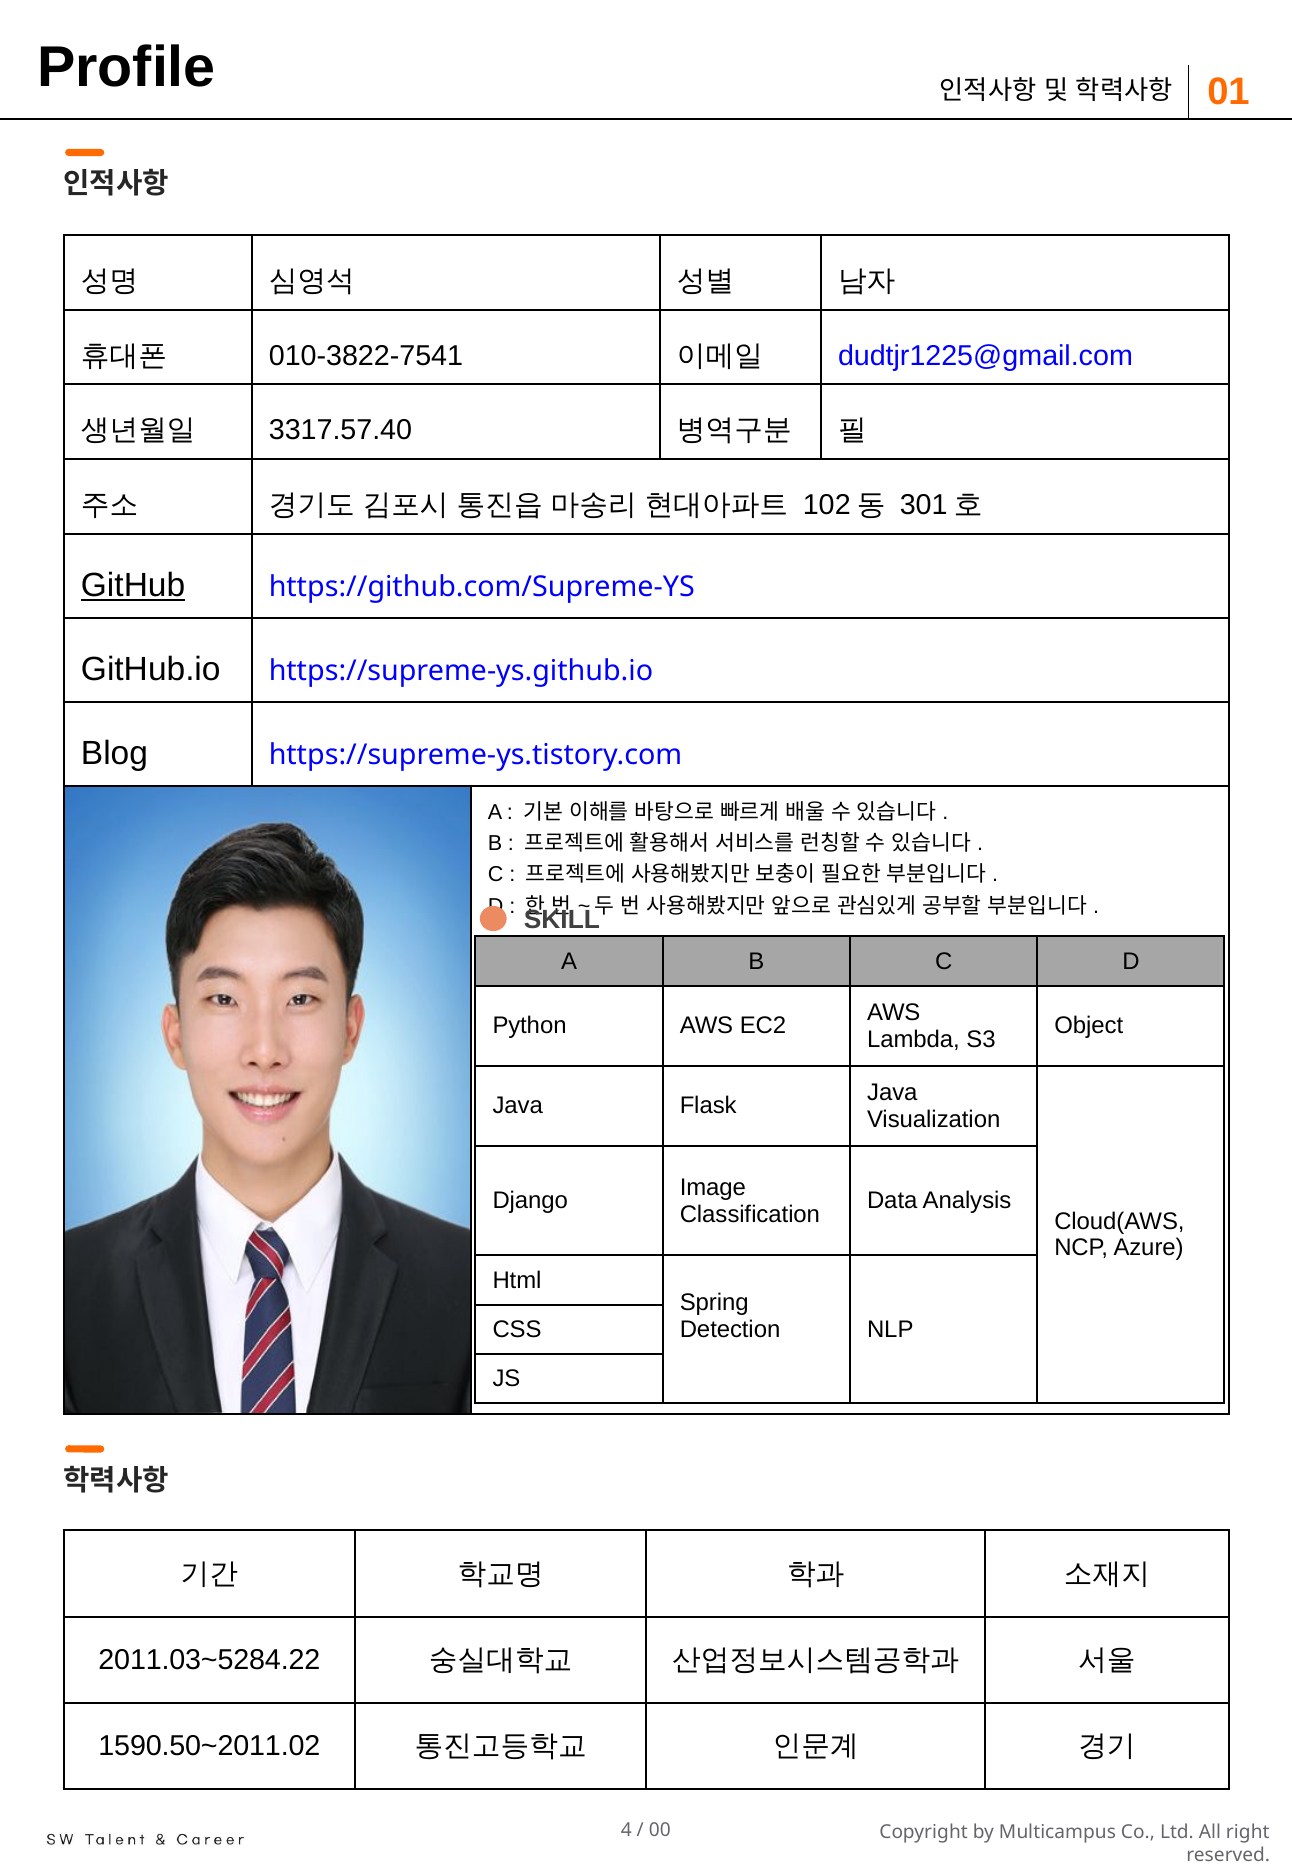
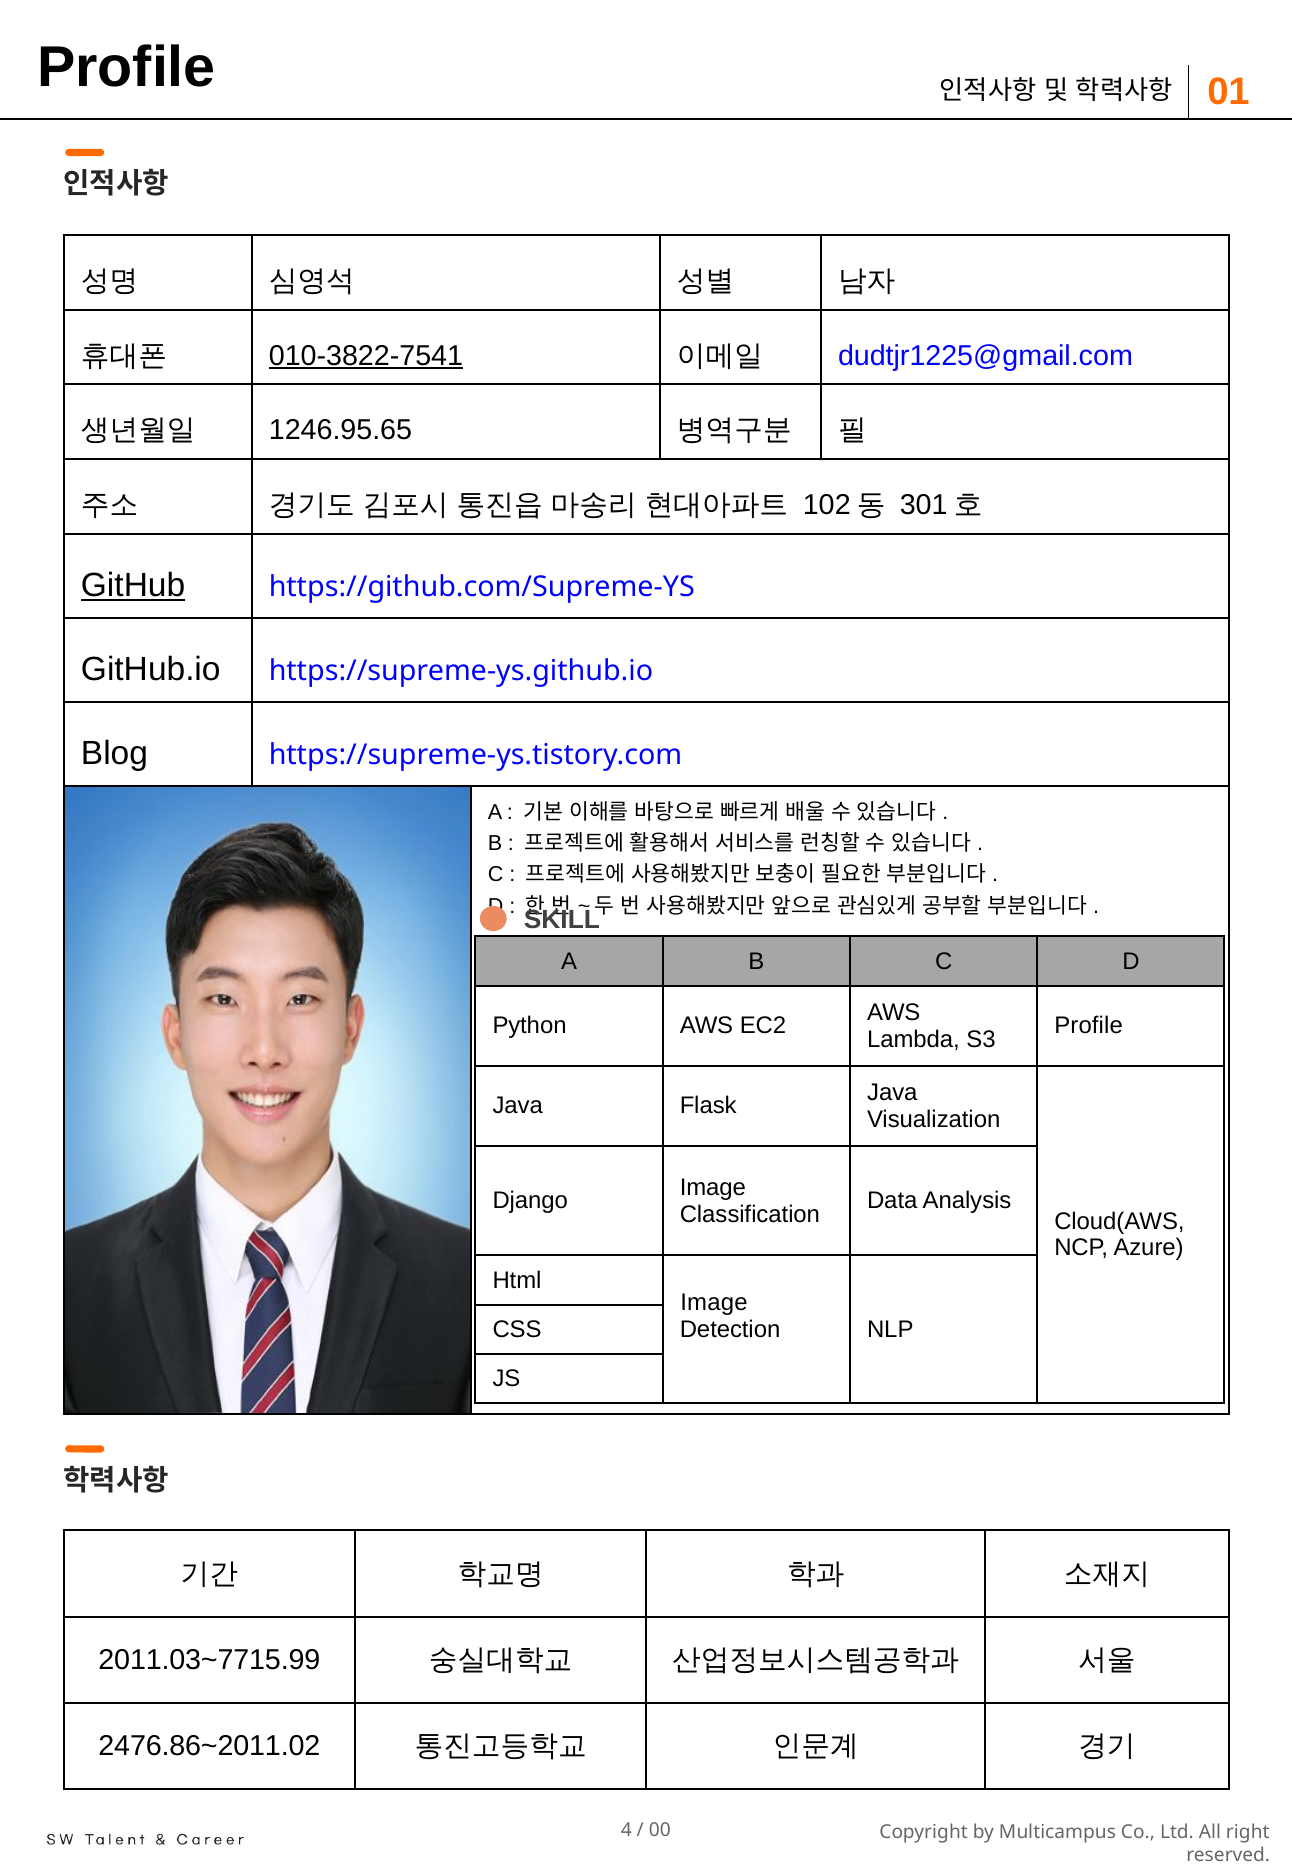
010-3822-7541 underline: none -> present
3317.57.40: 3317.57.40 -> 1246.95.65
Object at (1089, 1025): Object -> Profile
Spring at (714, 1302): Spring -> Image
2011.03~5284.22: 2011.03~5284.22 -> 2011.03~7715.99
1590.50~2011.02: 1590.50~2011.02 -> 2476.86~2011.02
